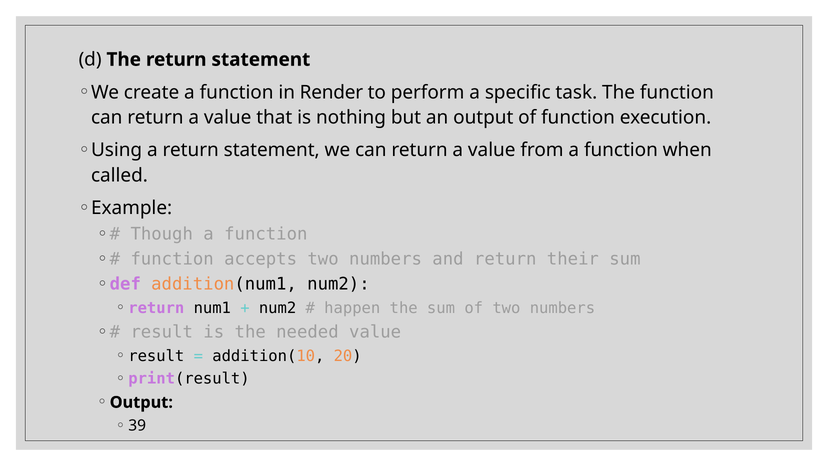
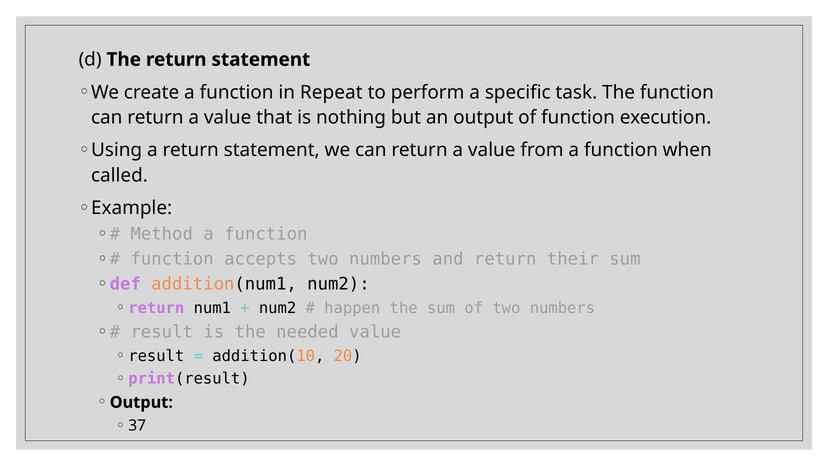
Render: Render -> Repeat
Though: Though -> Method
39: 39 -> 37
